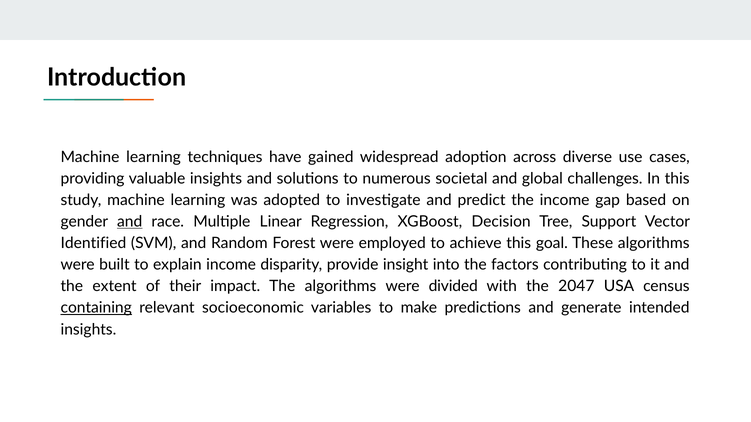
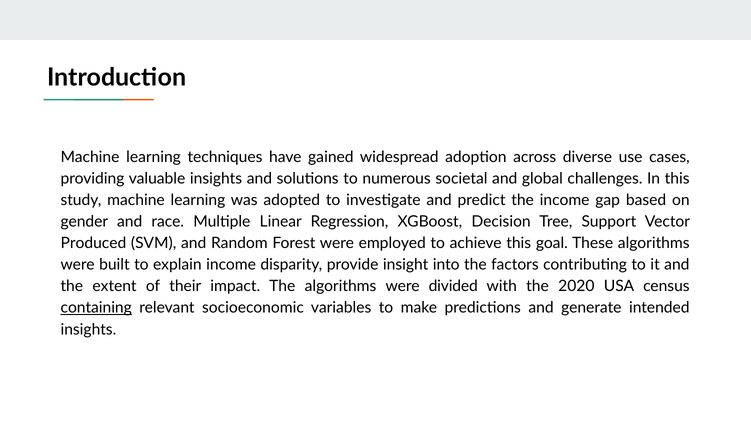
and at (130, 222) underline: present -> none
Identified: Identified -> Produced
2047: 2047 -> 2020
